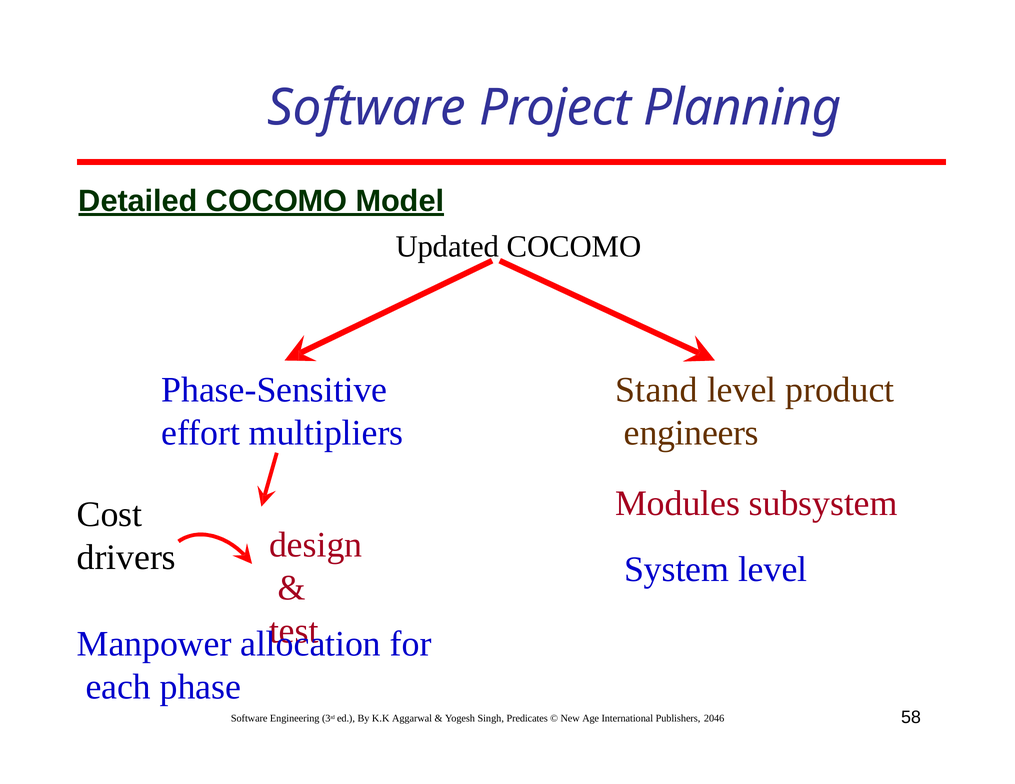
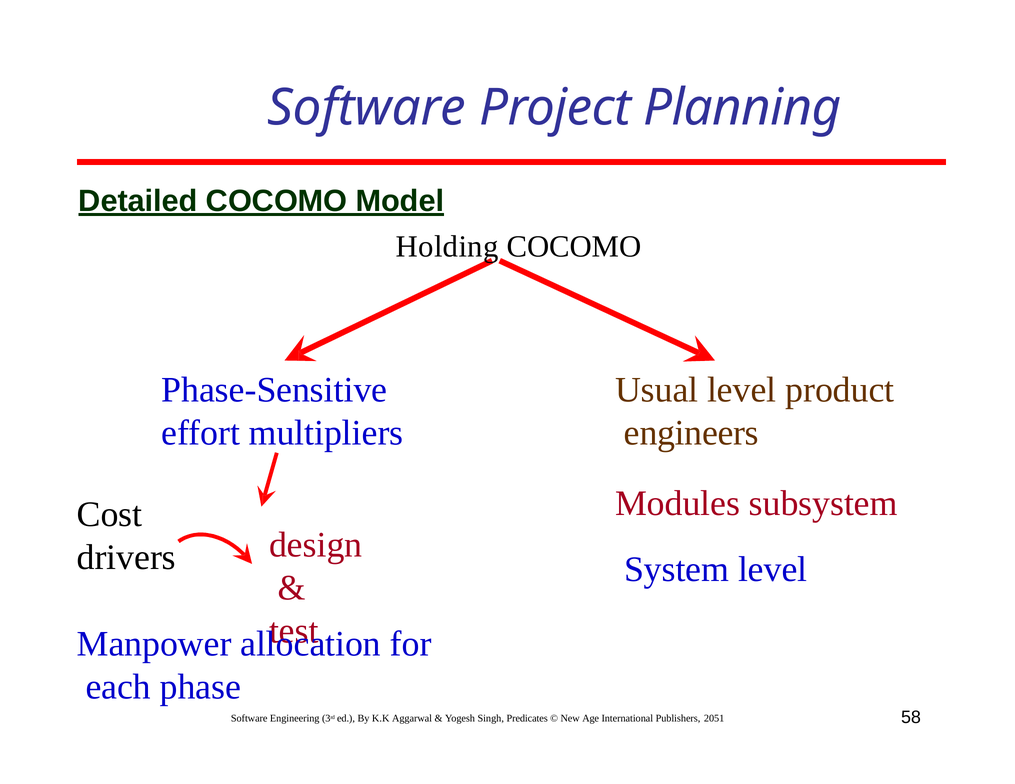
Updated: Updated -> Holding
Stand: Stand -> Usual
2046: 2046 -> 2051
